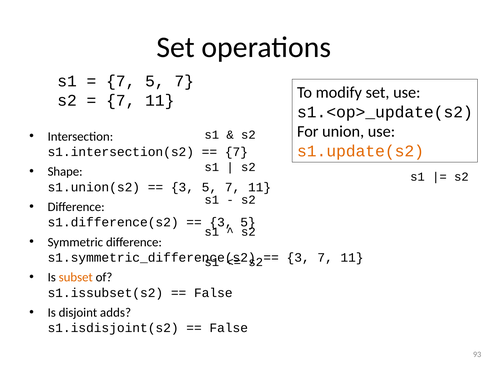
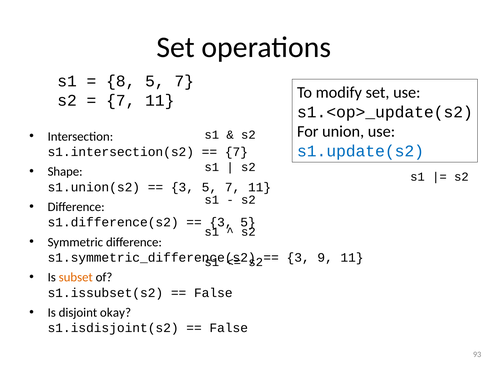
7 at (121, 81): 7 -> 8
s1.update(s2 colour: orange -> blue
3 7: 7 -> 9
adds: adds -> okay
